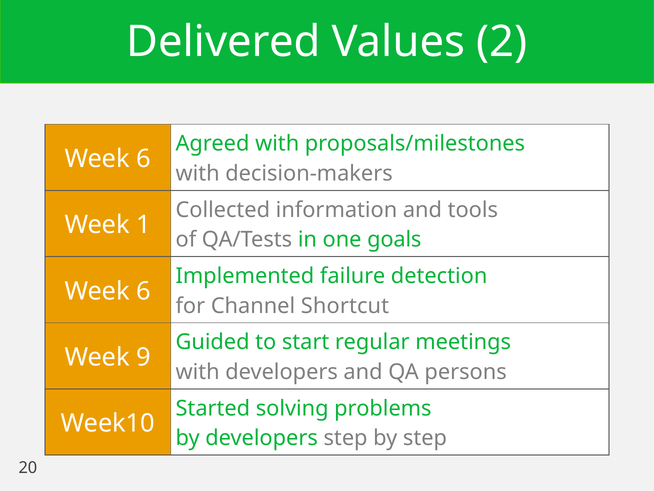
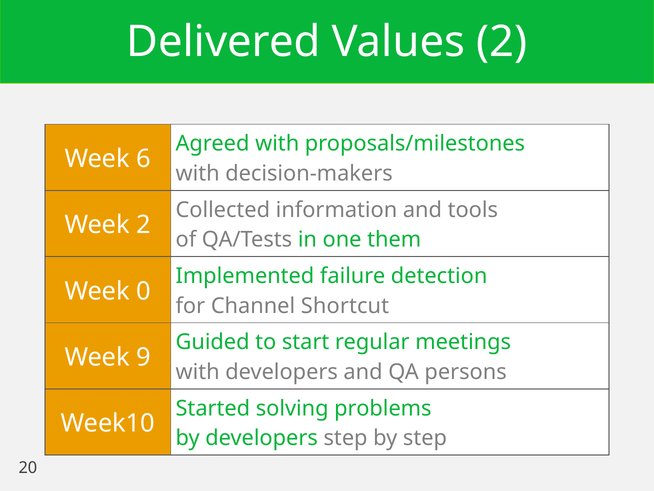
Week 1: 1 -> 2
goals: goals -> them
6 at (144, 291): 6 -> 0
